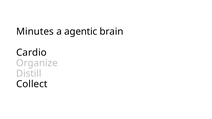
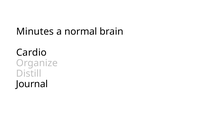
agentic: agentic -> normal
Collect: Collect -> Journal
